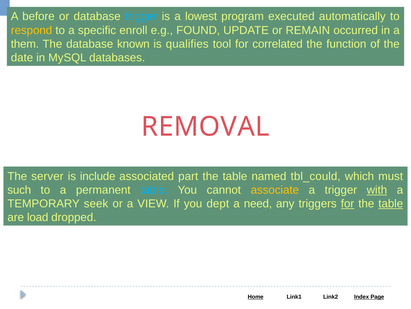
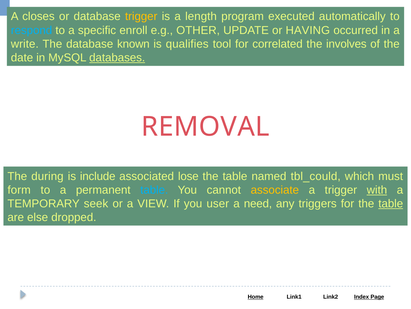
before: before -> closes
trigger at (141, 17) colour: light blue -> yellow
lowest: lowest -> length
respond colour: yellow -> light blue
FOUND: FOUND -> OTHER
REMAIN: REMAIN -> HAVING
them: them -> write
function: function -> involves
databases underline: none -> present
server: server -> during
part: part -> lose
such: such -> form
dept: dept -> user
for at (348, 203) underline: present -> none
load: load -> else
